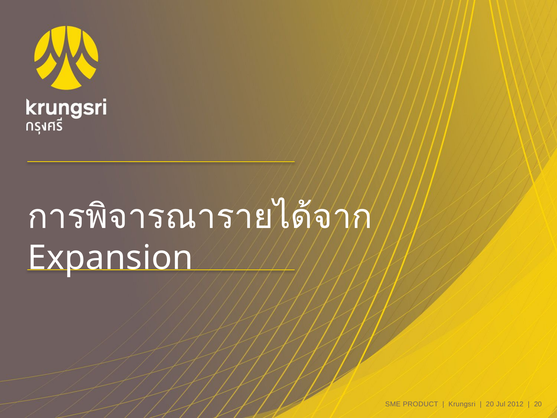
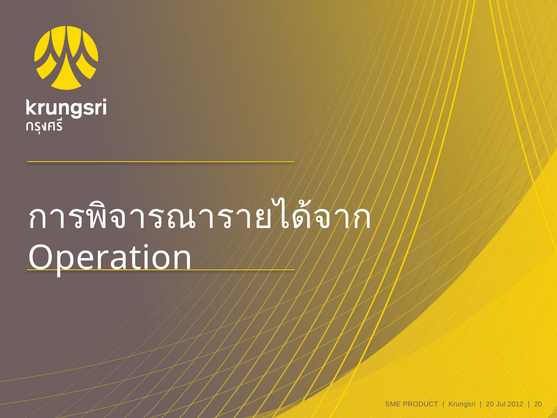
Expansion: Expansion -> Operation
